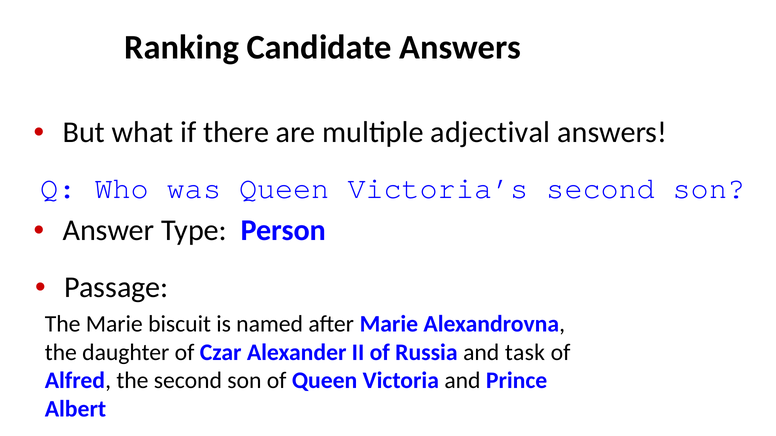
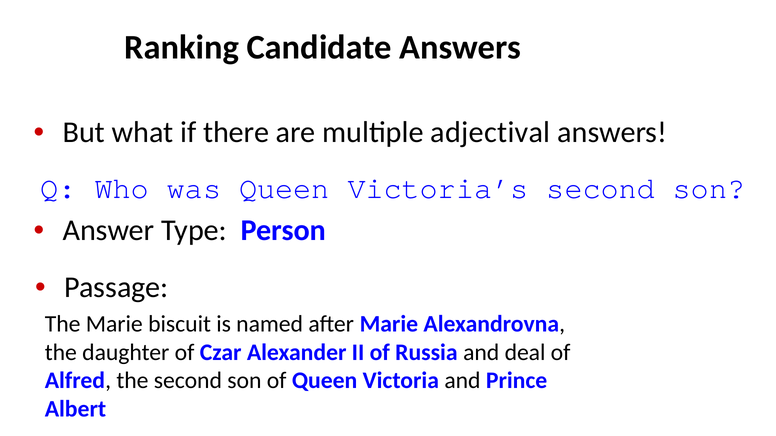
task: task -> deal
